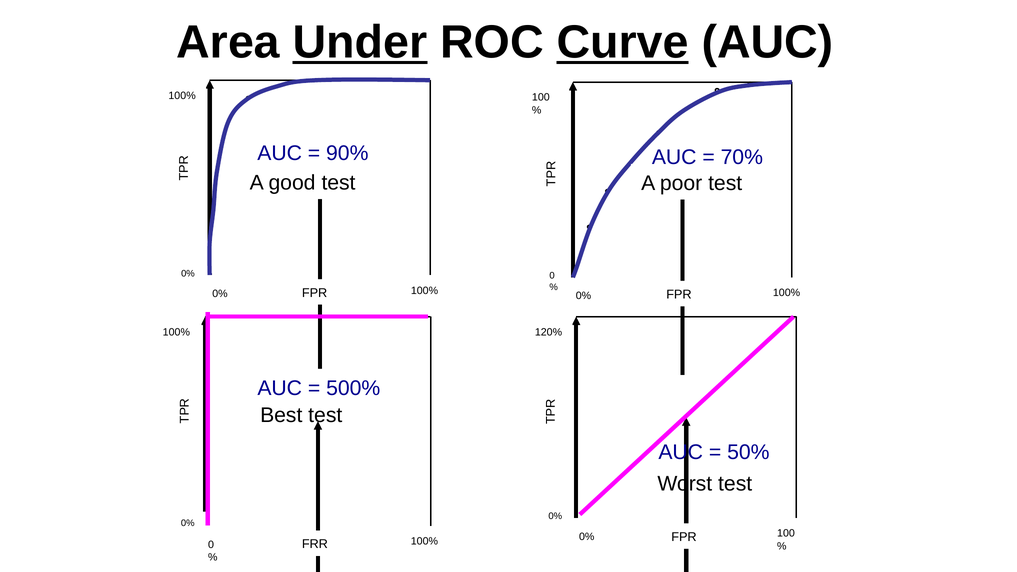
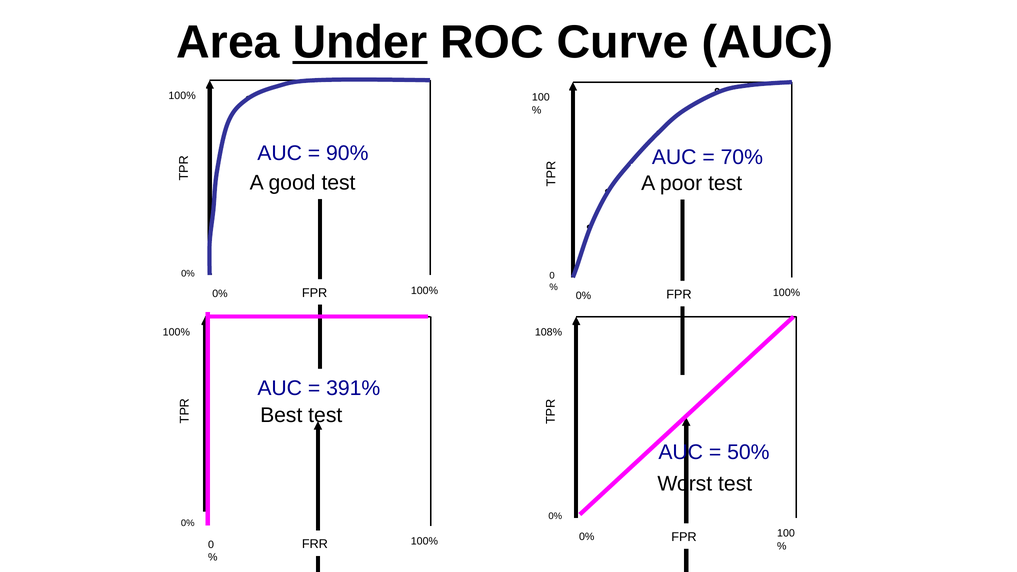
Curve underline: present -> none
120%: 120% -> 108%
500%: 500% -> 391%
